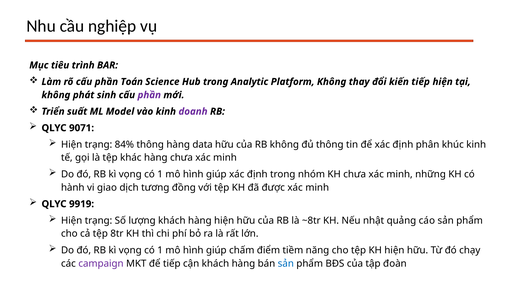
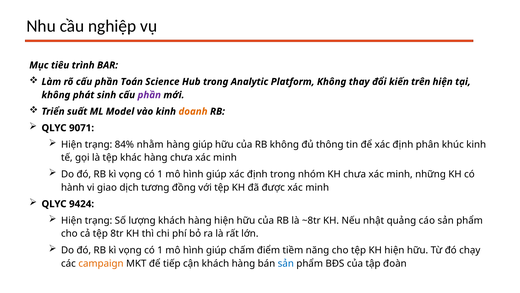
kiến tiếp: tiếp -> trên
doanh colour: purple -> orange
84% thông: thông -> nhằm
hàng data: data -> giúp
9919: 9919 -> 9424
campaign colour: purple -> orange
